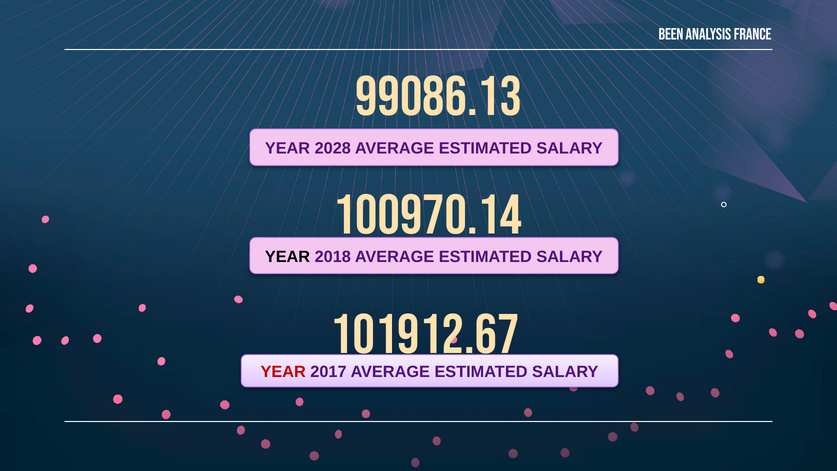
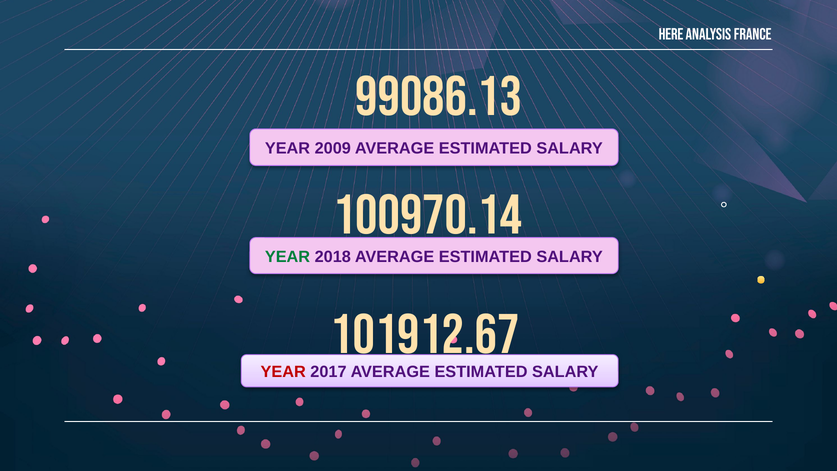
Been: Been -> Here
2028: 2028 -> 2009
YEAR at (288, 257) colour: black -> green
